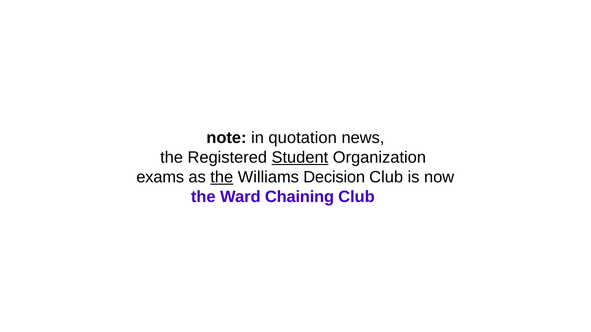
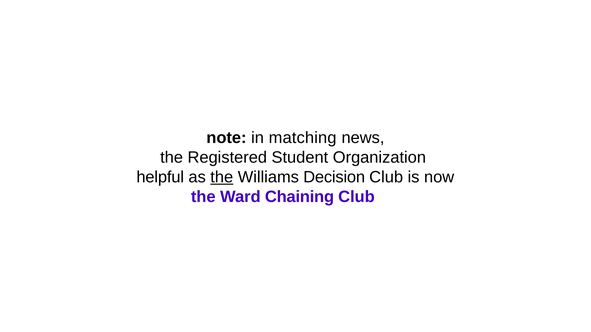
quotation: quotation -> matching
Student underline: present -> none
exams: exams -> helpful
